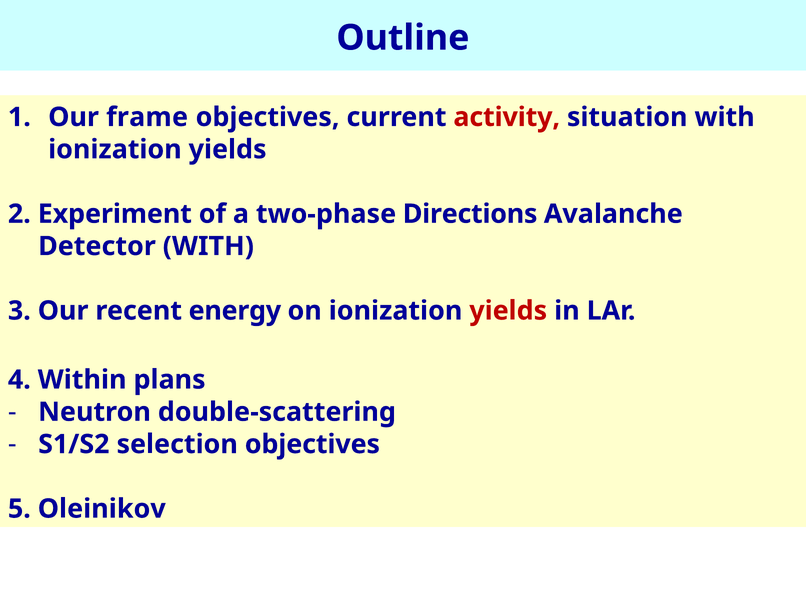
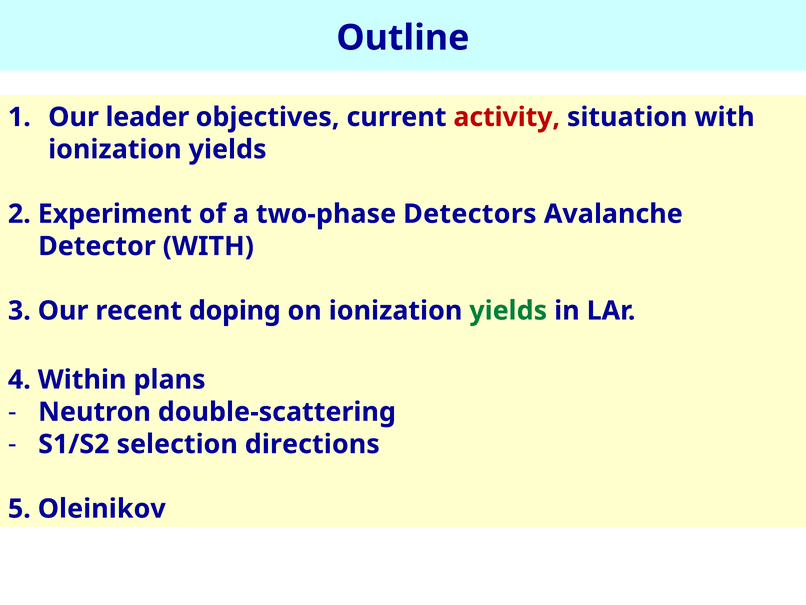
frame: frame -> leader
Directions: Directions -> Detectors
energy: energy -> doping
yields at (508, 310) colour: red -> green
selection objectives: objectives -> directions
